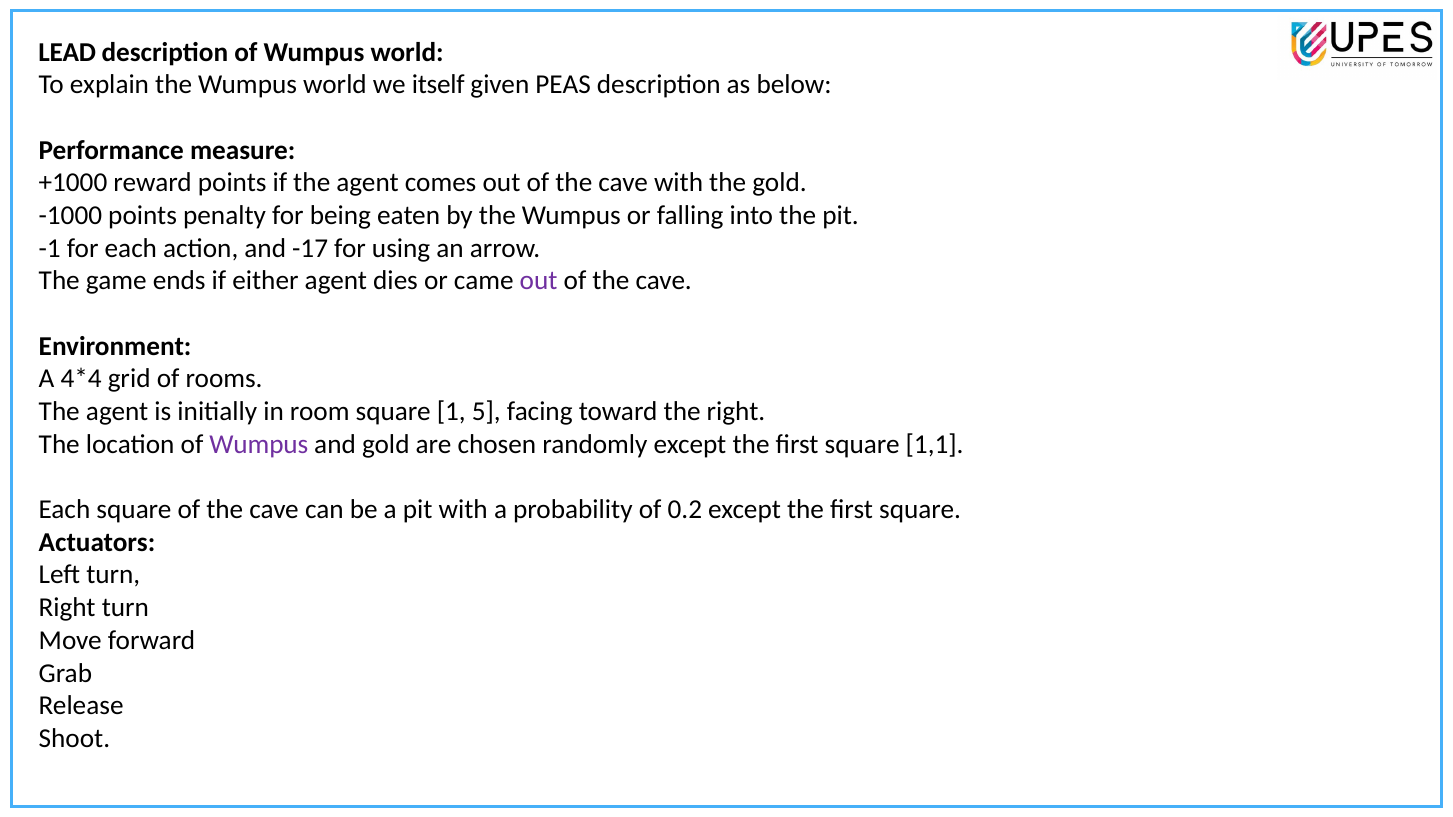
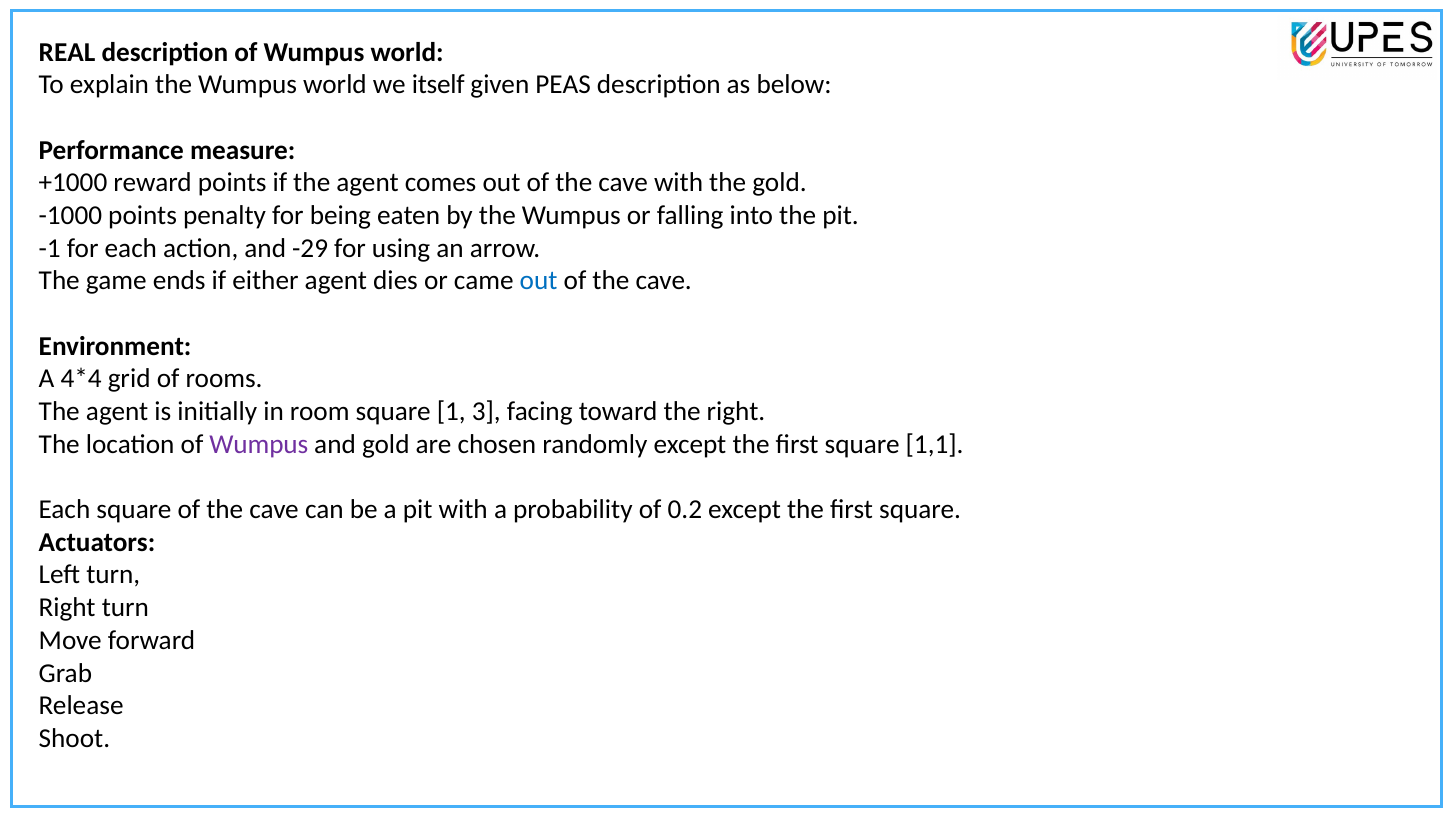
LEAD: LEAD -> REAL
-17: -17 -> -29
out at (539, 281) colour: purple -> blue
5: 5 -> 3
